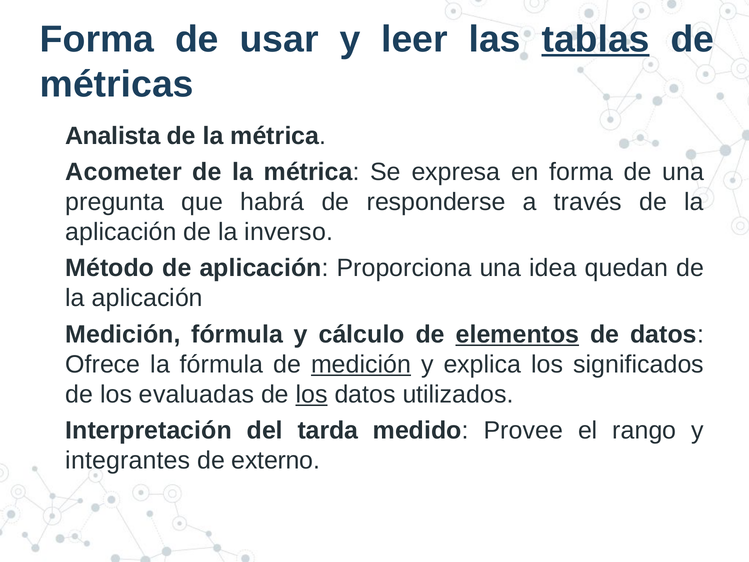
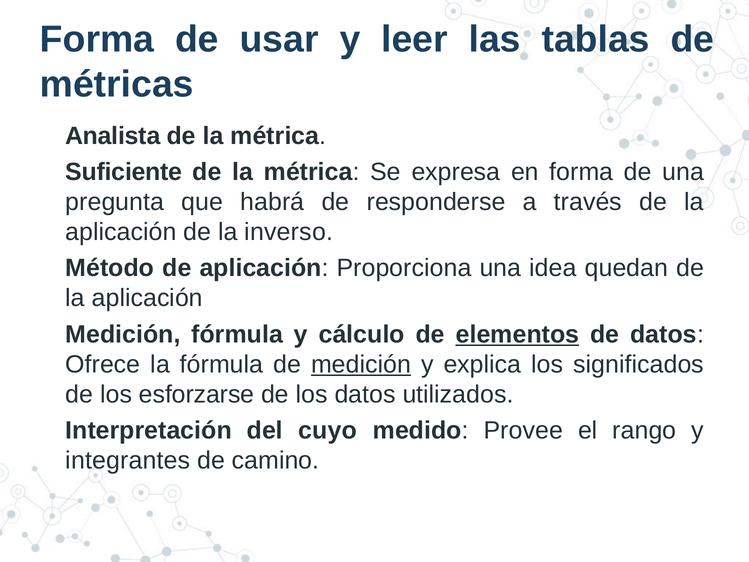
tablas underline: present -> none
Acometer: Acometer -> Suficiente
evaluadas: evaluadas -> esforzarse
los at (312, 394) underline: present -> none
tarda: tarda -> cuyo
externo: externo -> camino
